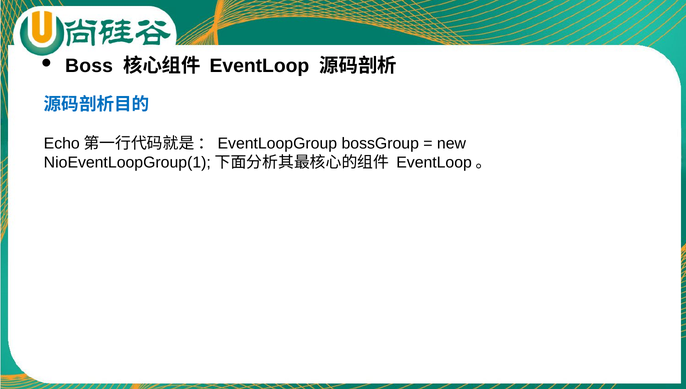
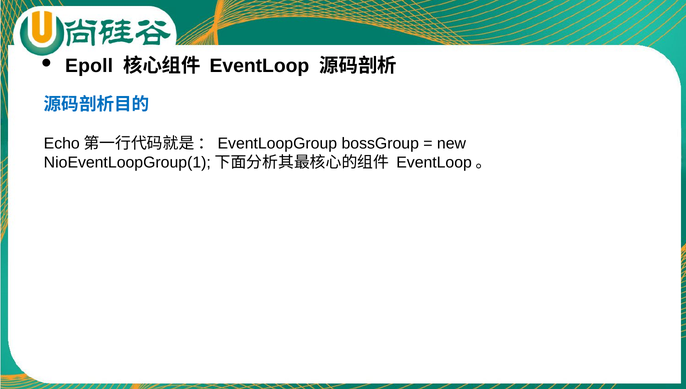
Boss: Boss -> Epoll
